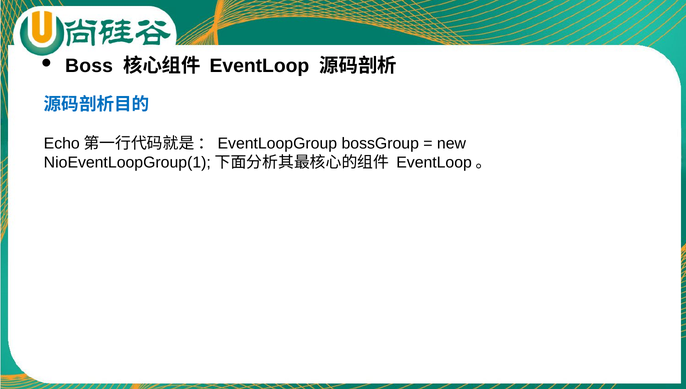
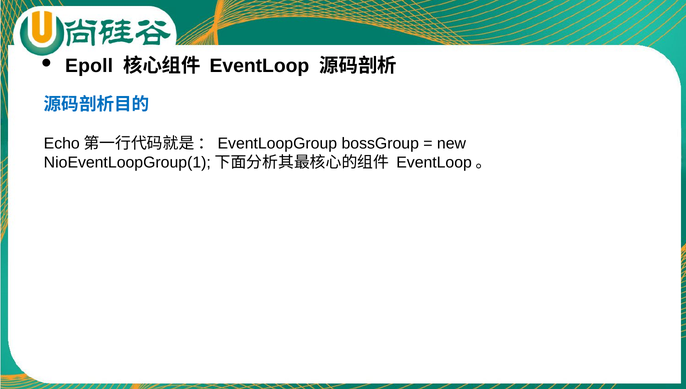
Boss: Boss -> Epoll
